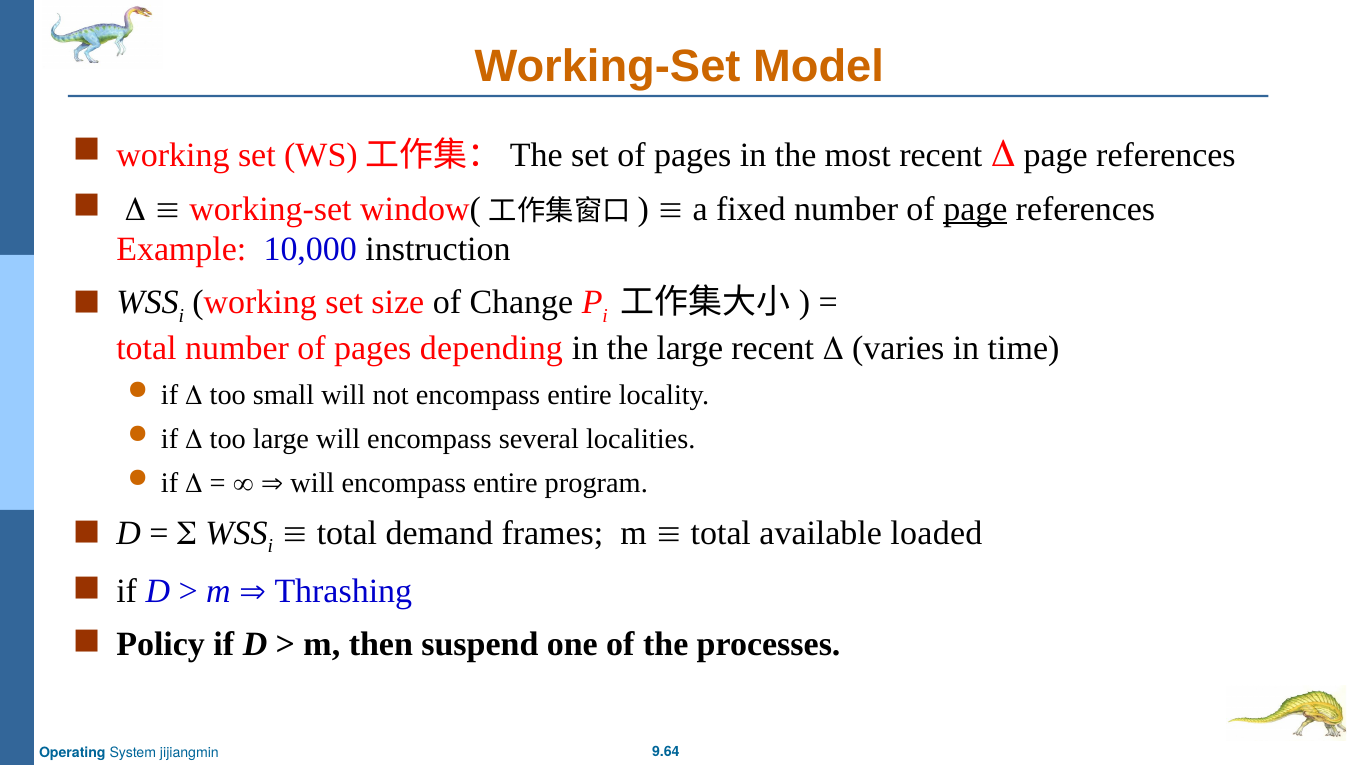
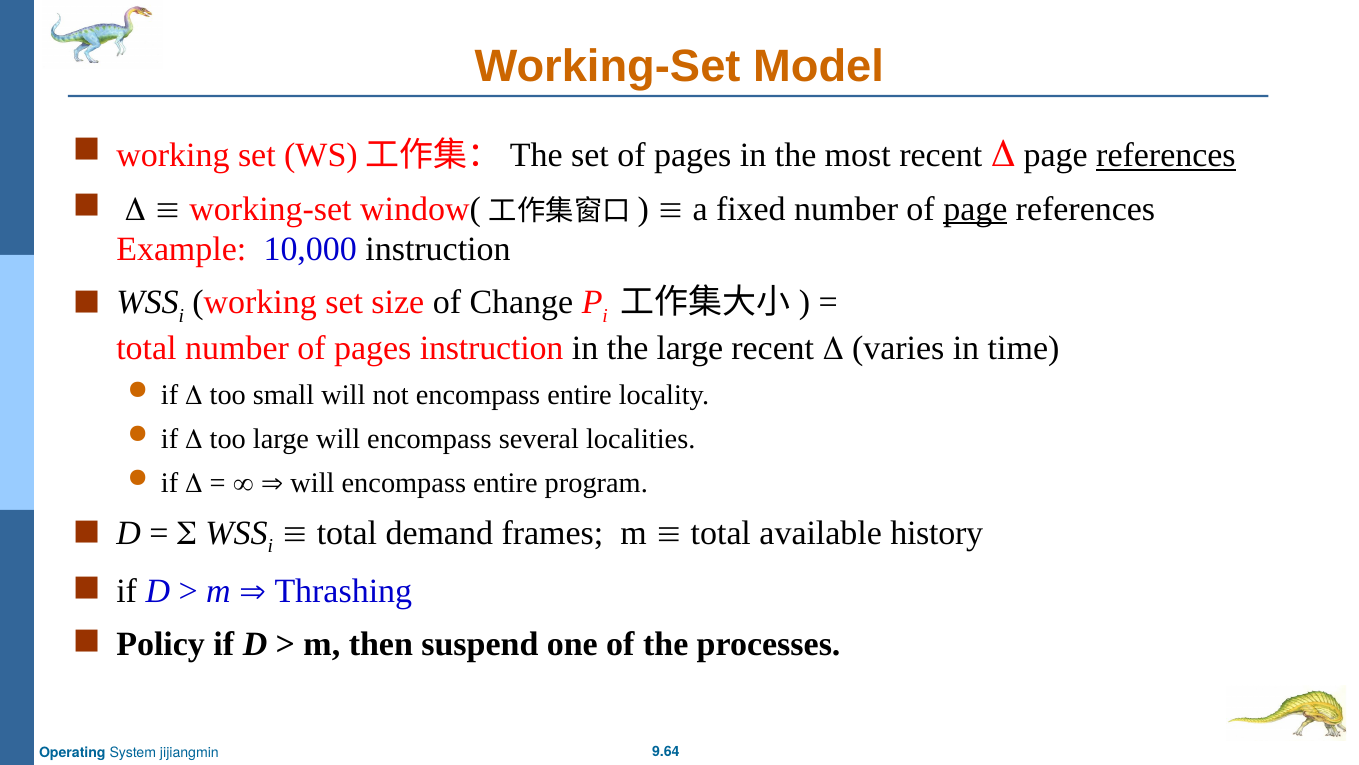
references at (1166, 155) underline: none -> present
pages depending: depending -> instruction
loaded: loaded -> history
